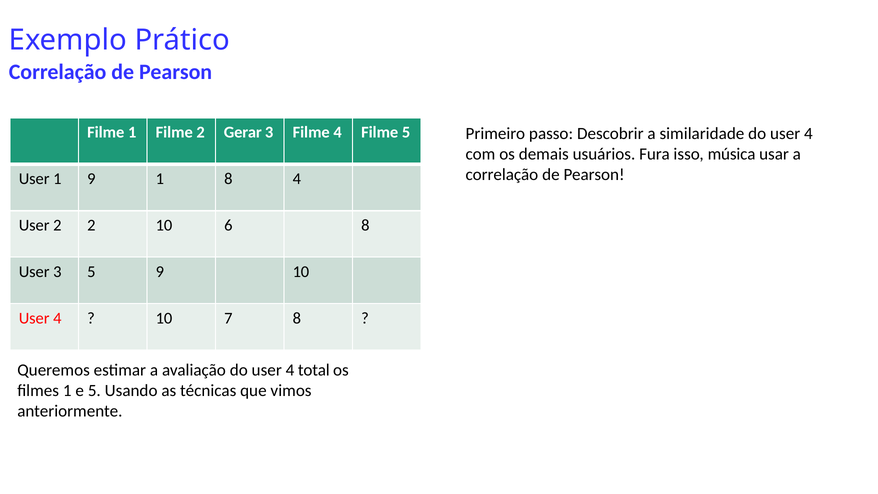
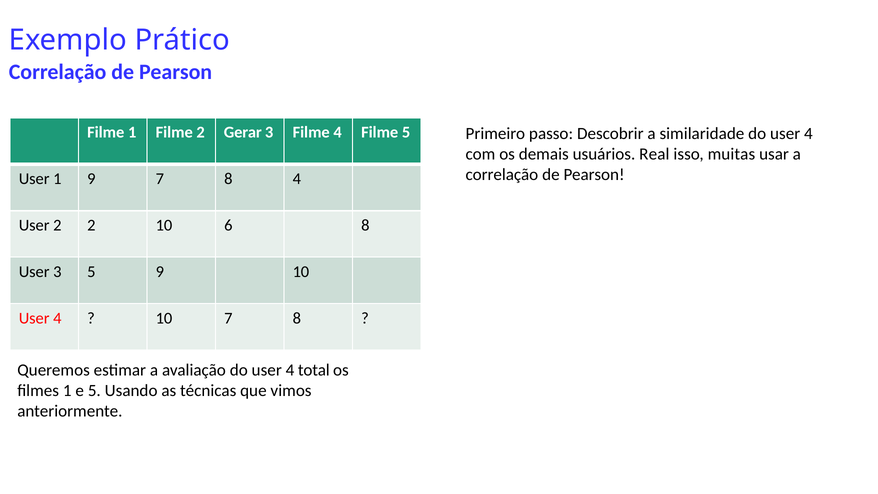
Fura: Fura -> Real
música: música -> muitas
9 1: 1 -> 7
